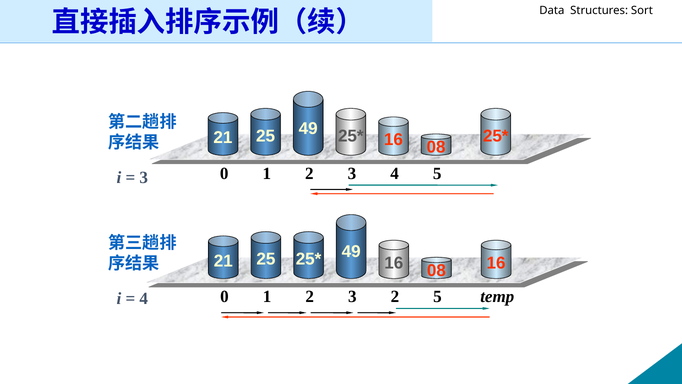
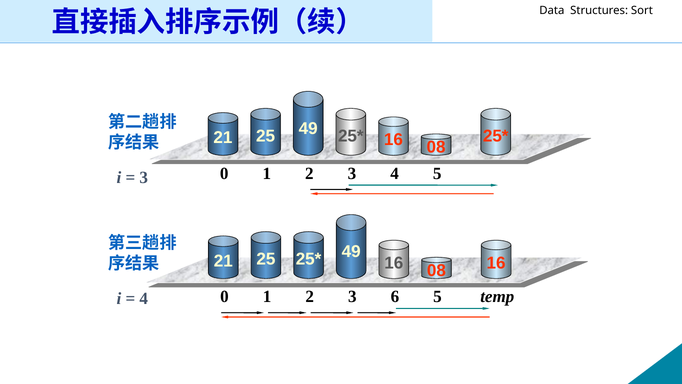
3 2: 2 -> 6
